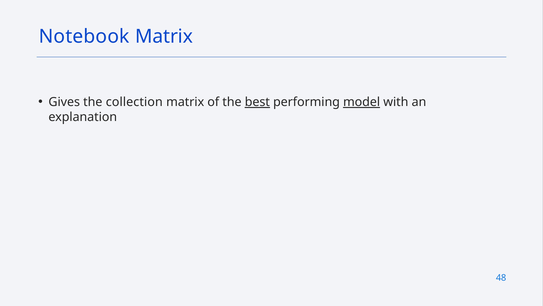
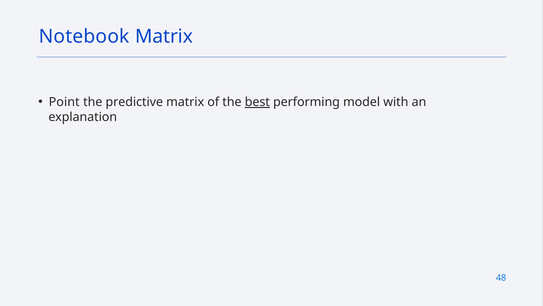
Gives: Gives -> Point
collection: collection -> predictive
model underline: present -> none
